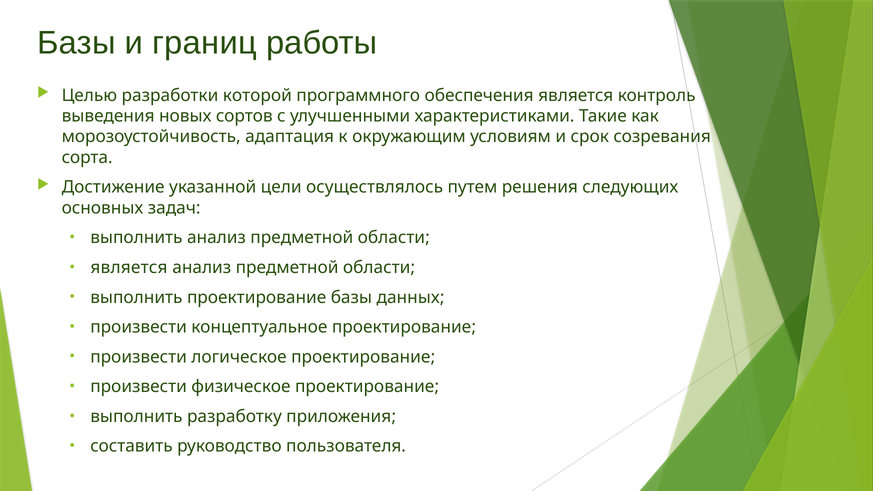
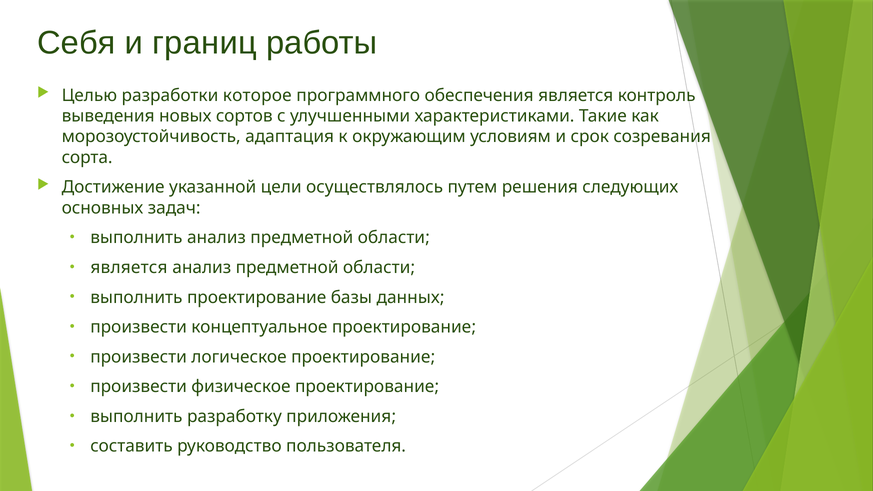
Базы at (76, 43): Базы -> Себя
которой: которой -> которое
